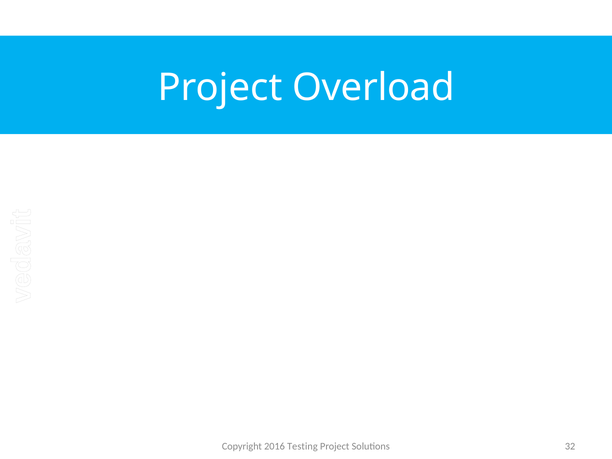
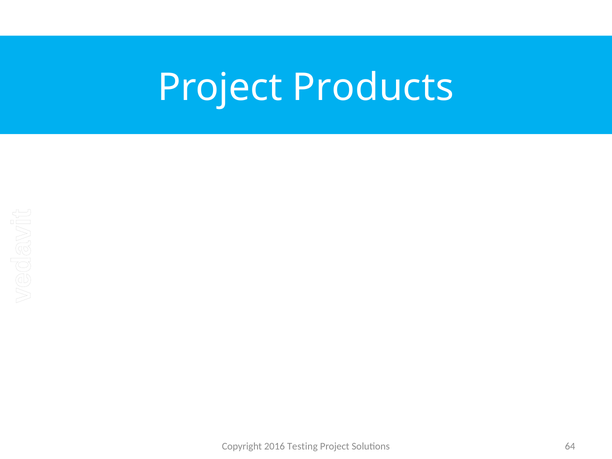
Overload: Overload -> Products
32: 32 -> 64
